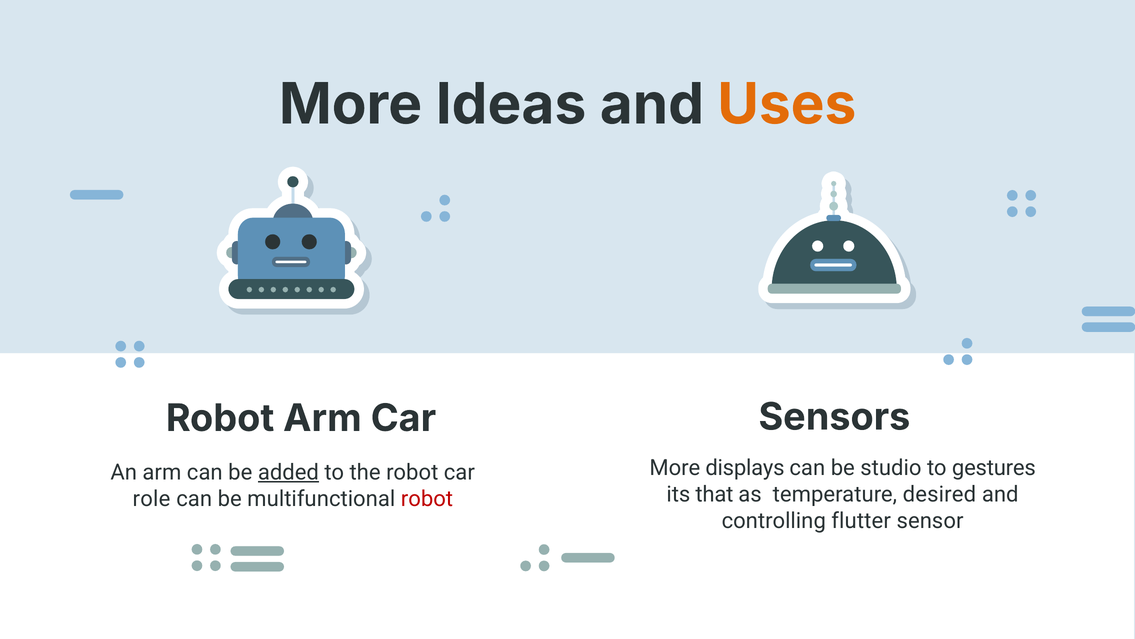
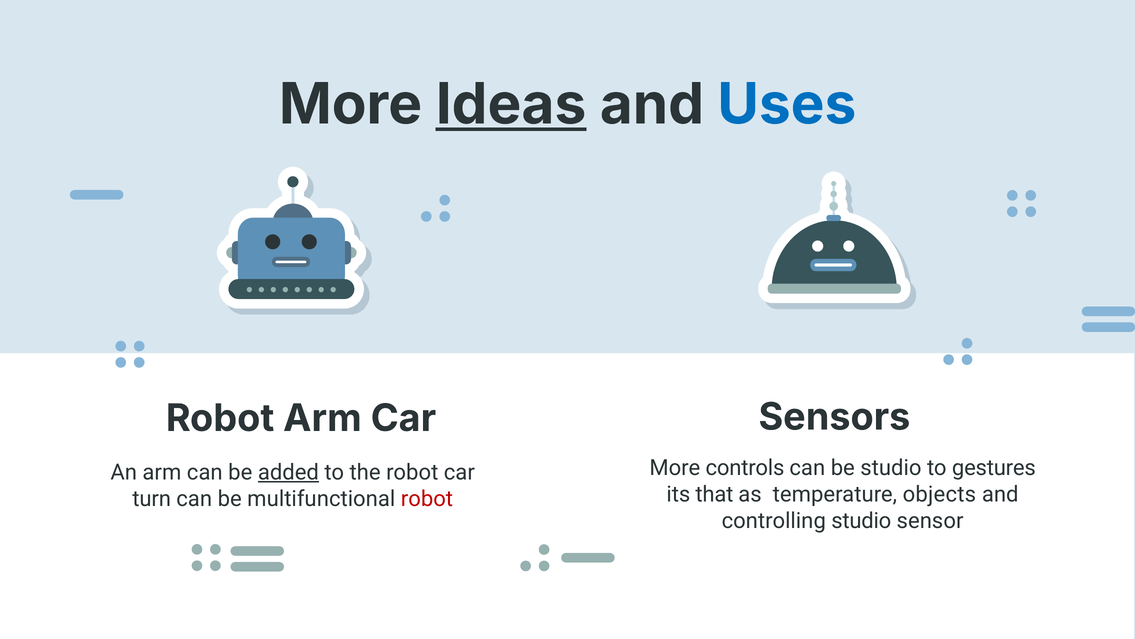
Ideas underline: none -> present
Uses colour: orange -> blue
displays: displays -> controls
desired: desired -> objects
role: role -> turn
controlling flutter: flutter -> studio
